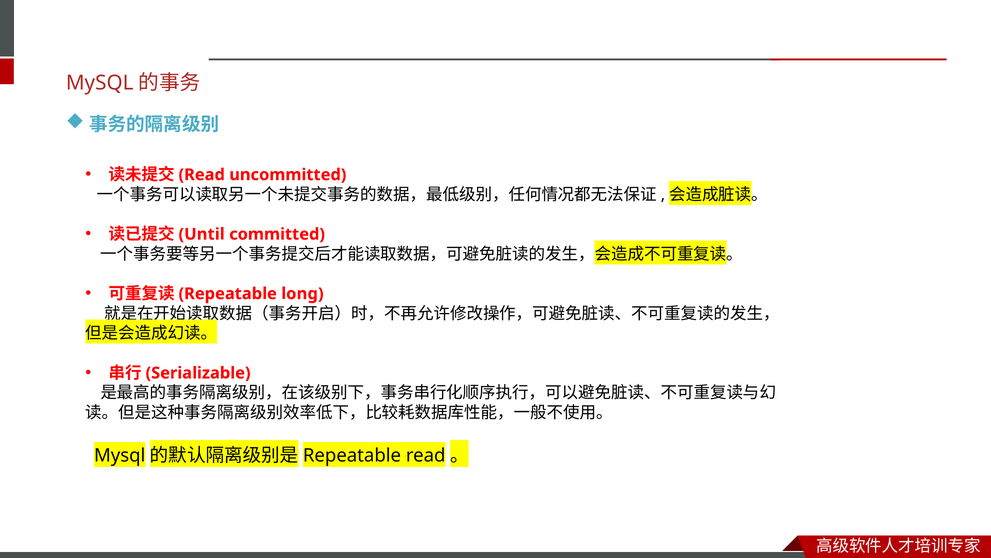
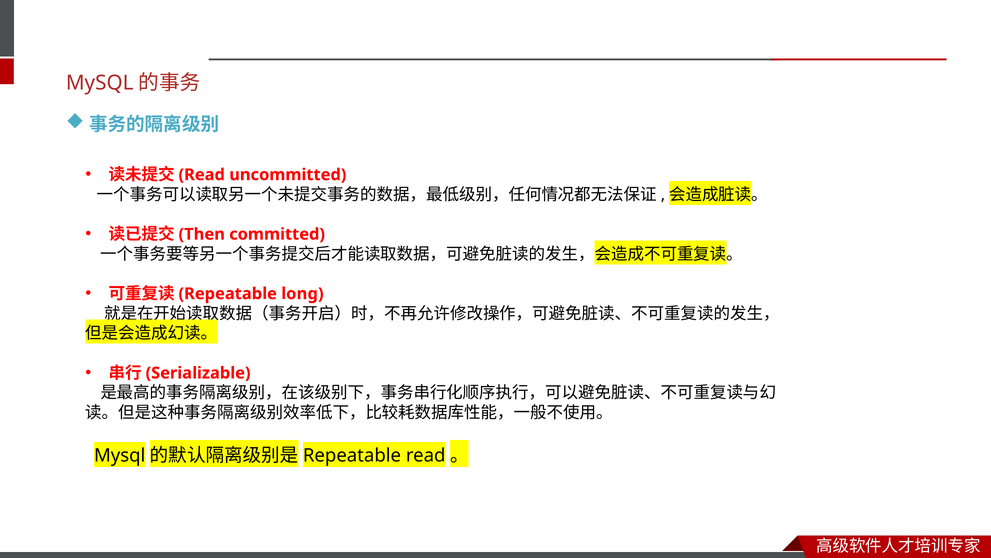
Until: Until -> Then
